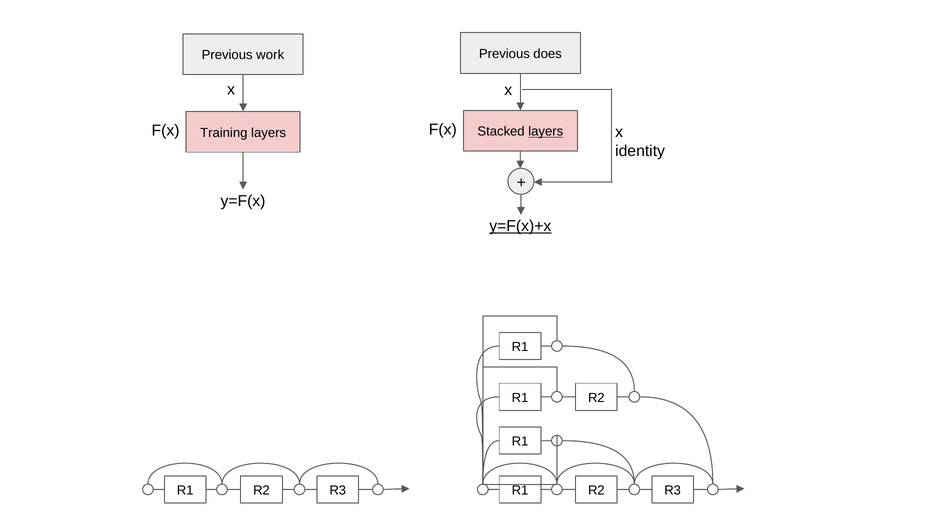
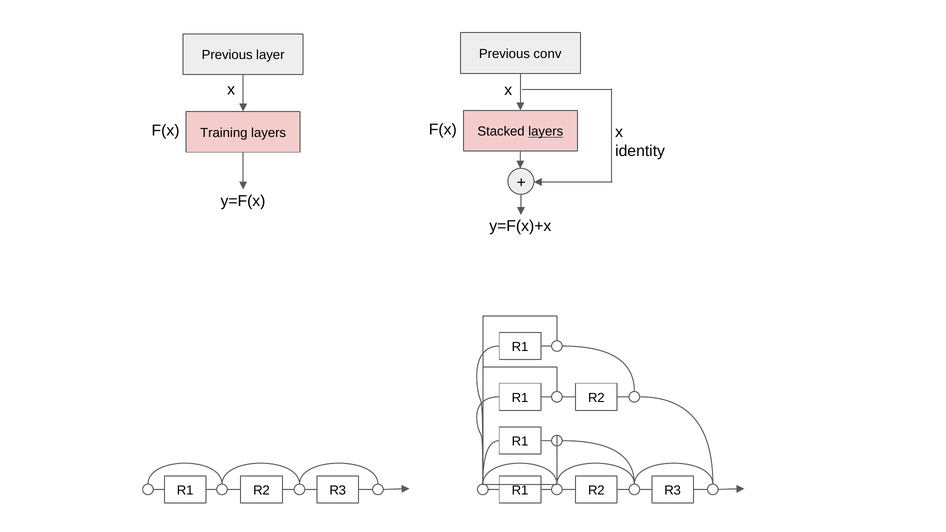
does: does -> conv
work: work -> layer
y=F(x)+x underline: present -> none
